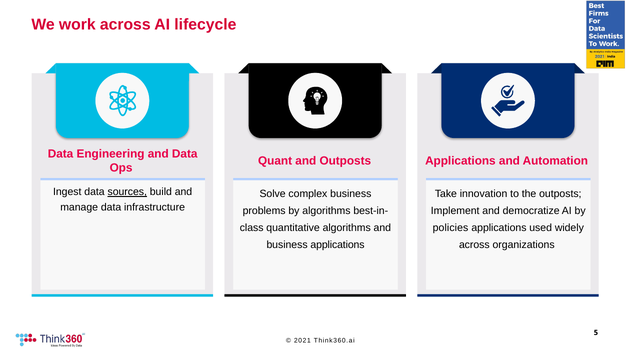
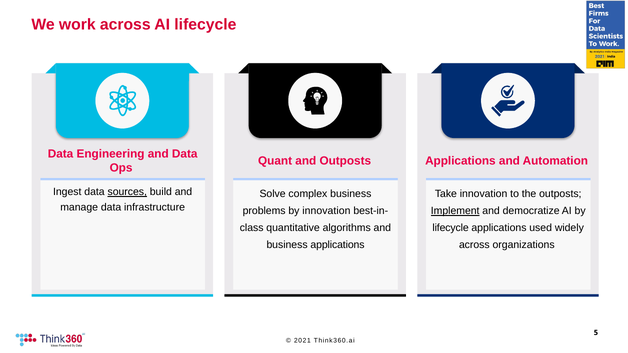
by algorithms: algorithms -> innovation
Implement underline: none -> present
policies at (450, 228): policies -> lifecycle
